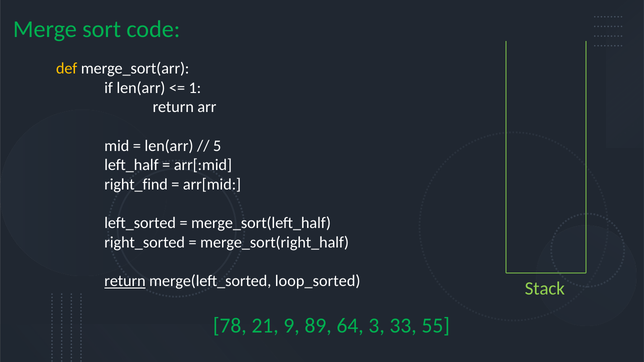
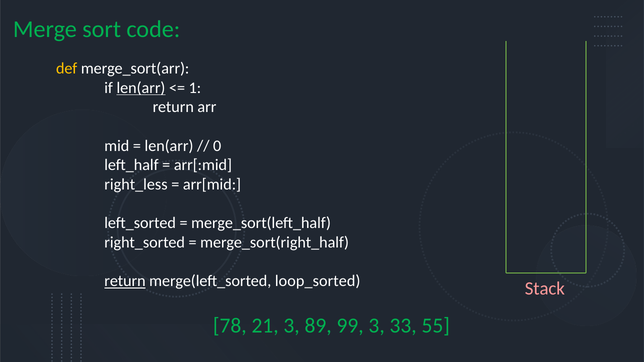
len(arr at (141, 88) underline: none -> present
5: 5 -> 0
right_find: right_find -> right_less
Stack colour: light green -> pink
21 9: 9 -> 3
64: 64 -> 99
